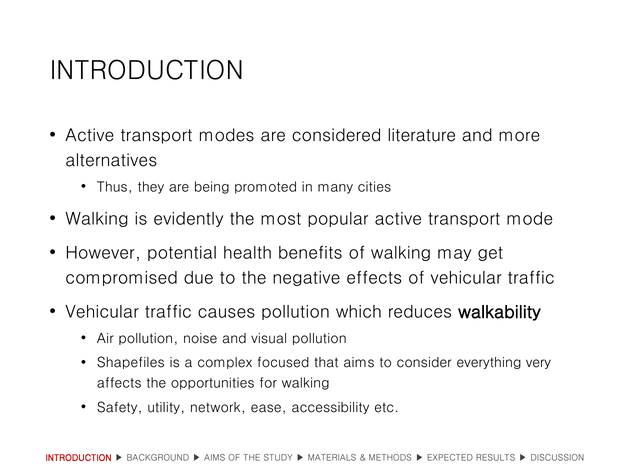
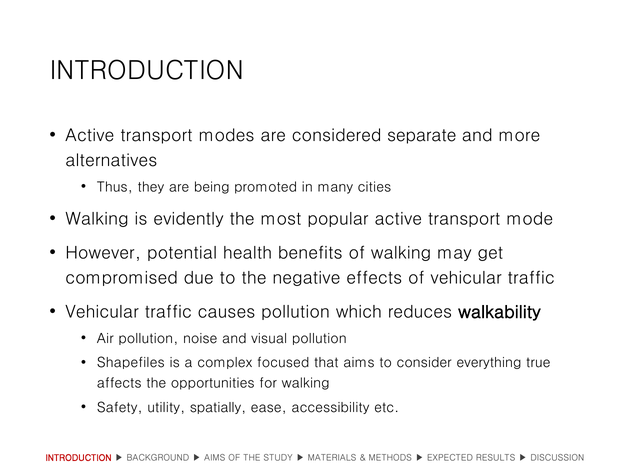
literature: literature -> separate
very: very -> true
network: network -> spatially
